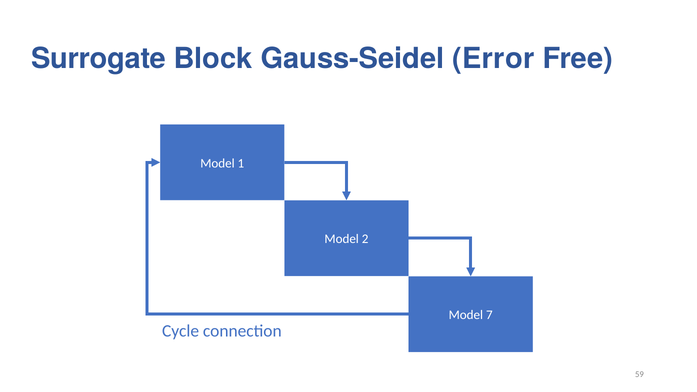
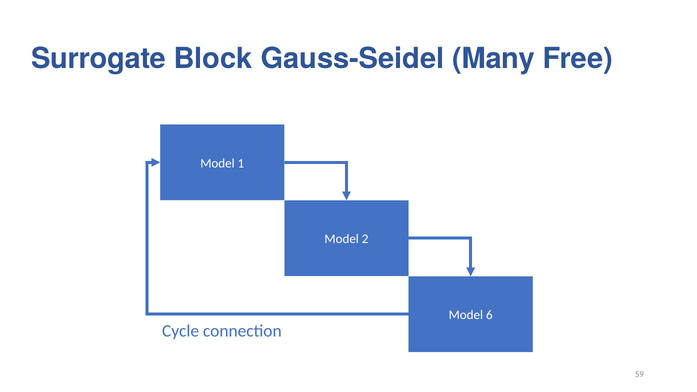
Error: Error -> Many
7: 7 -> 6
